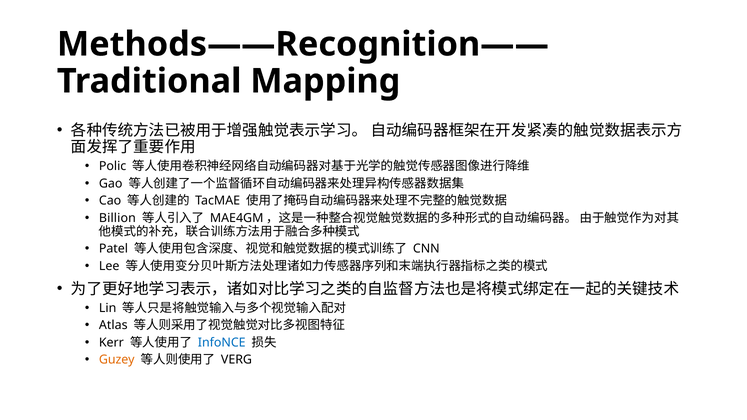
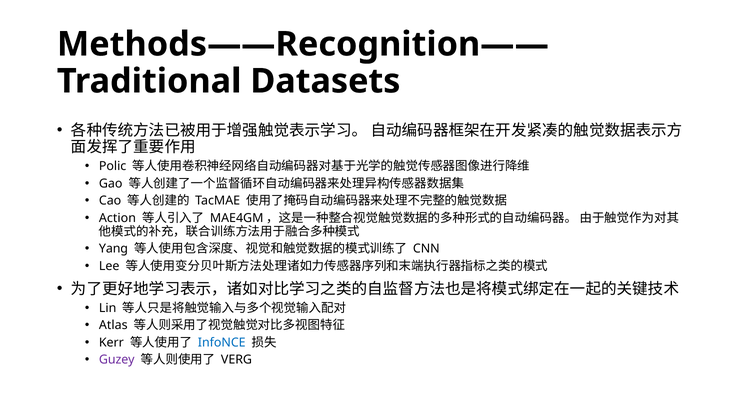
Mapping: Mapping -> Datasets
Billion: Billion -> Action
Patel: Patel -> Yang
Guzey colour: orange -> purple
